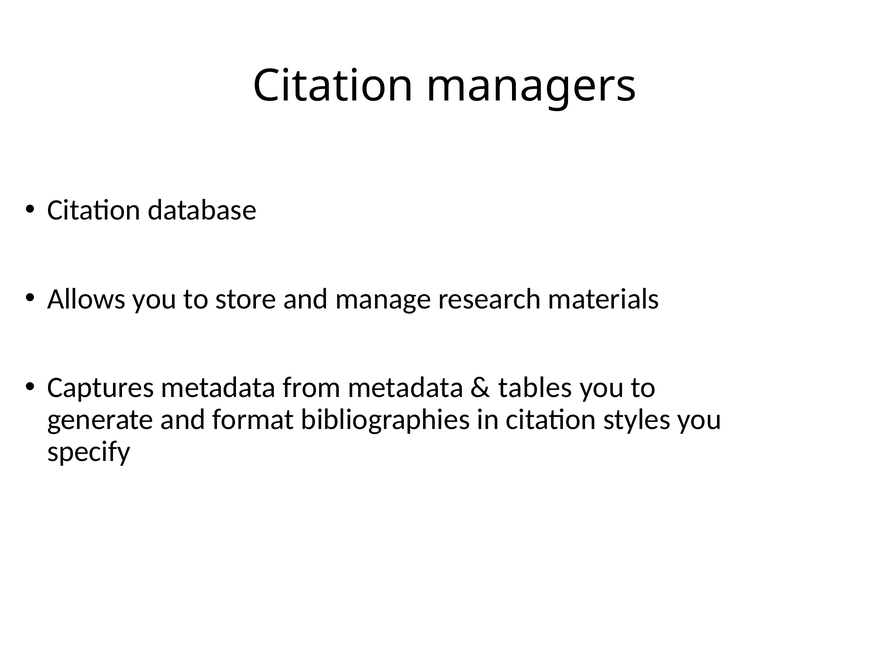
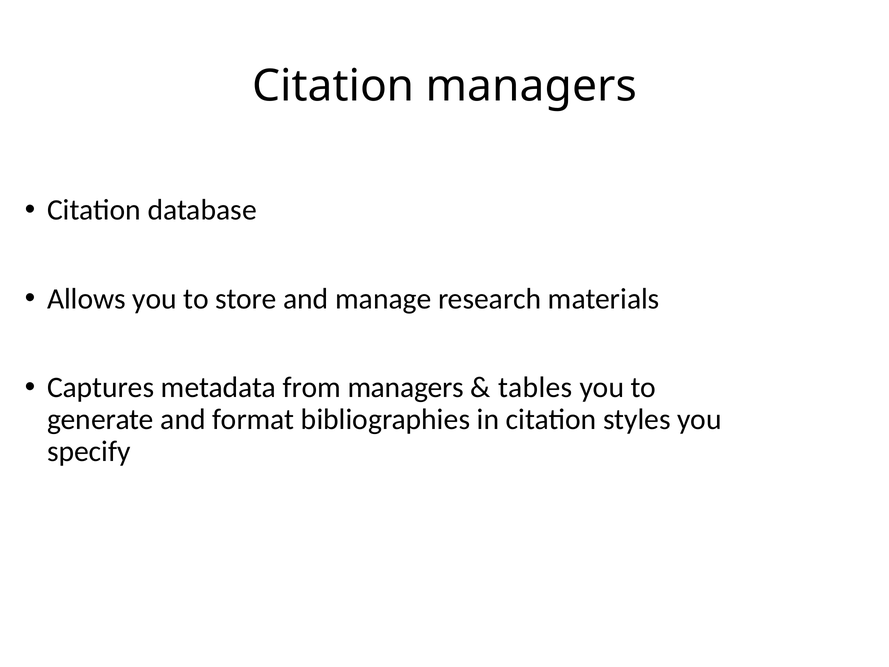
from metadata: metadata -> managers
